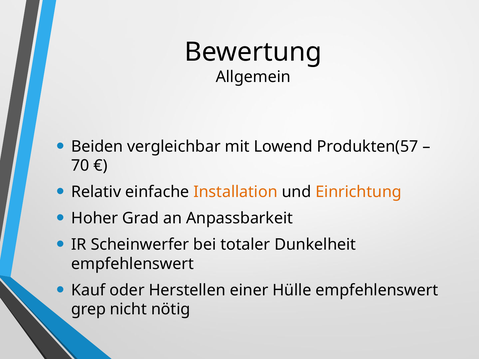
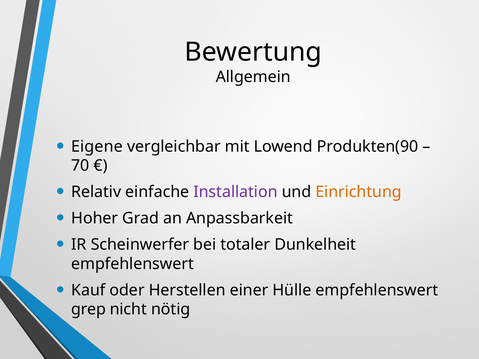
Beiden: Beiden -> Eigene
Produkten(57: Produkten(57 -> Produkten(90
Installation colour: orange -> purple
